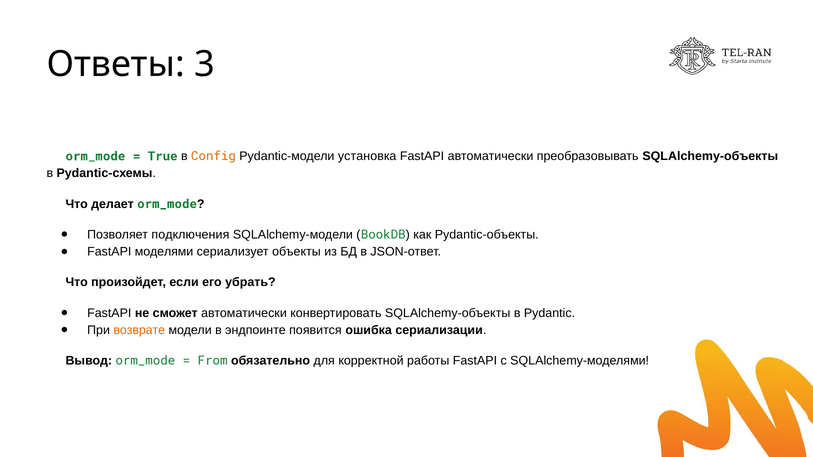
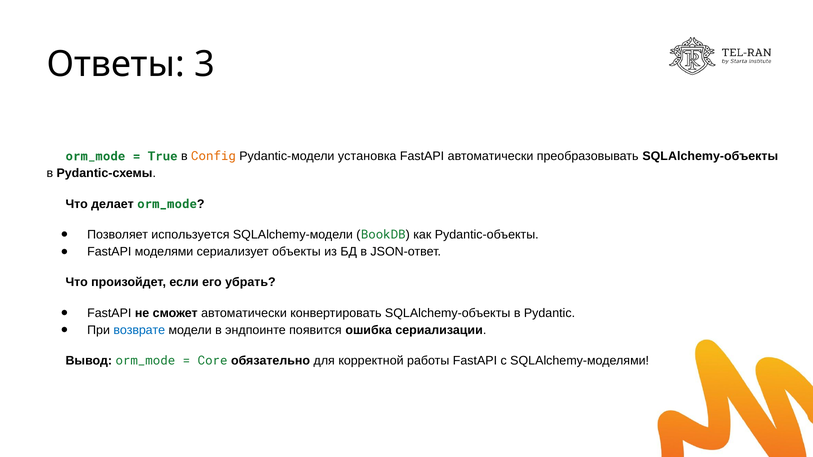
подключения: подключения -> используется
возврате colour: orange -> blue
From: From -> Core
